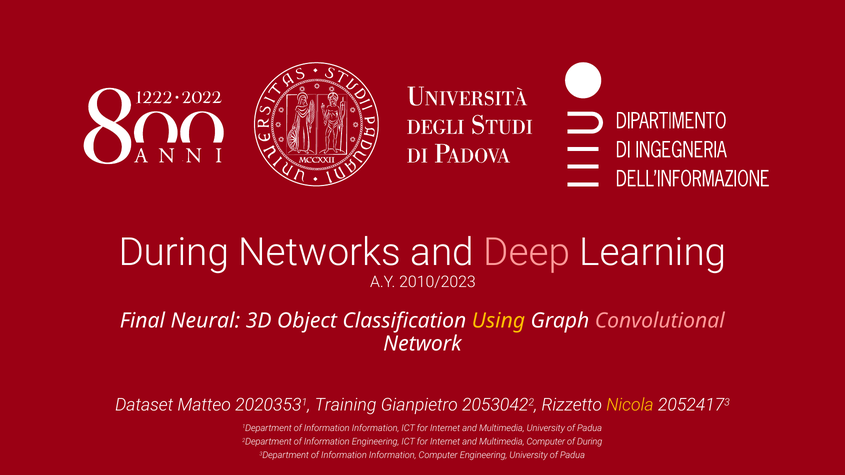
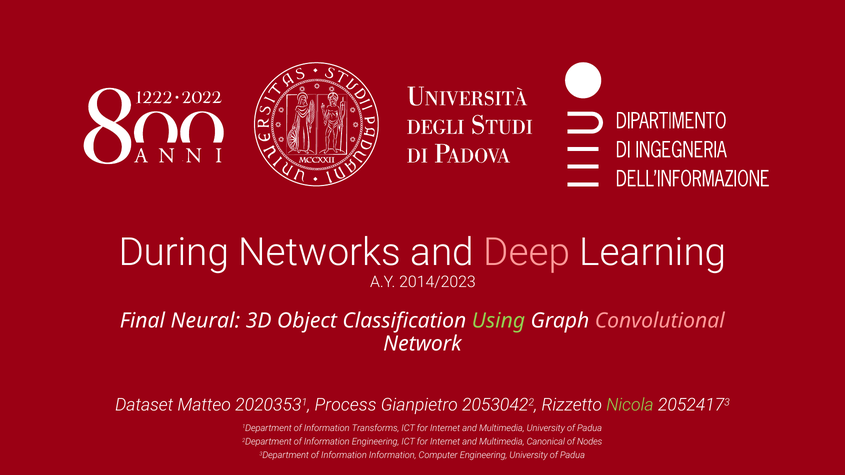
2010/2023: 2010/2023 -> 2014/2023
Using colour: yellow -> light green
Training: Training -> Process
Nicola colour: yellow -> light green
1Department of Information Information: Information -> Transforms
Multimedia Computer: Computer -> Canonical
of During: During -> Nodes
